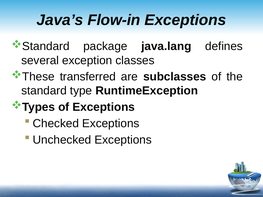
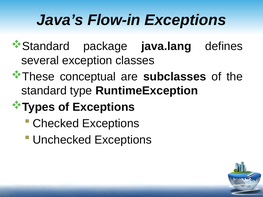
transferred: transferred -> conceptual
